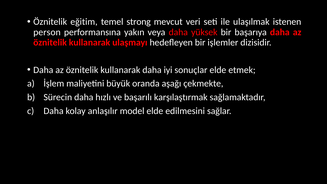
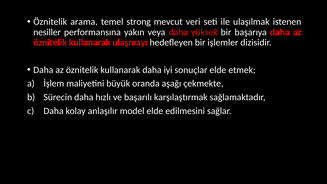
eğitim: eğitim -> arama
person: person -> nesiller
